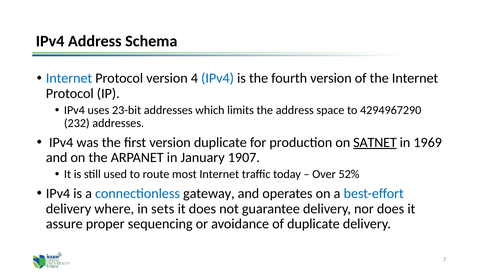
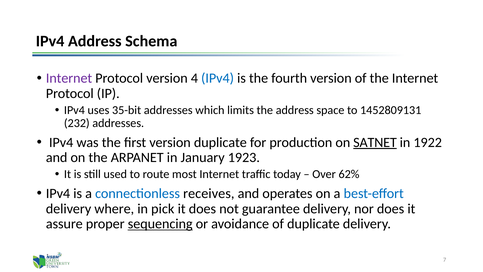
Internet at (69, 78) colour: blue -> purple
23-bit: 23-bit -> 35-bit
4294967290: 4294967290 -> 1452809131
1969: 1969 -> 1922
1907: 1907 -> 1923
52%: 52% -> 62%
gateway: gateway -> receives
sets: sets -> pick
sequencing underline: none -> present
